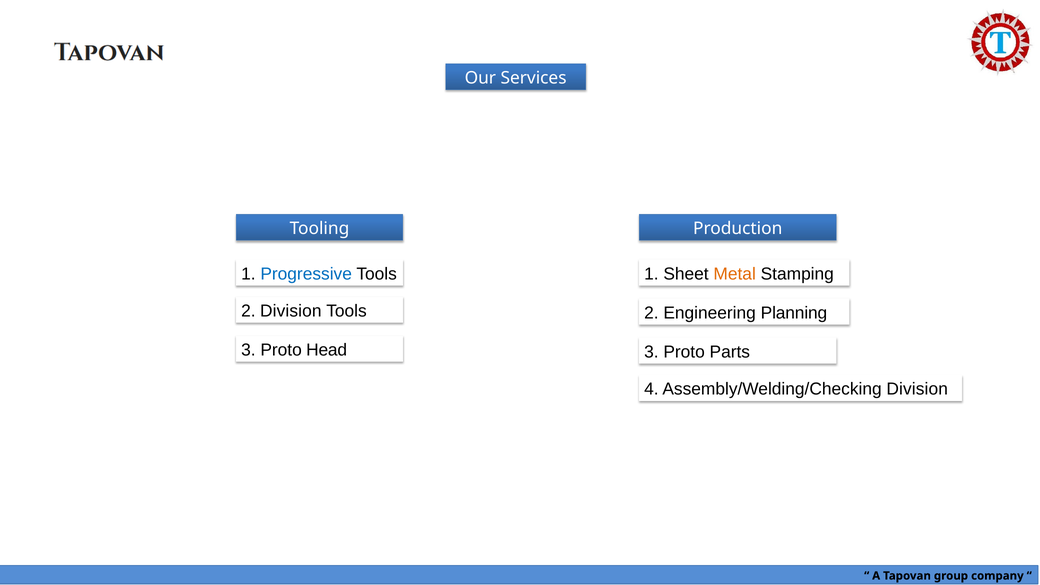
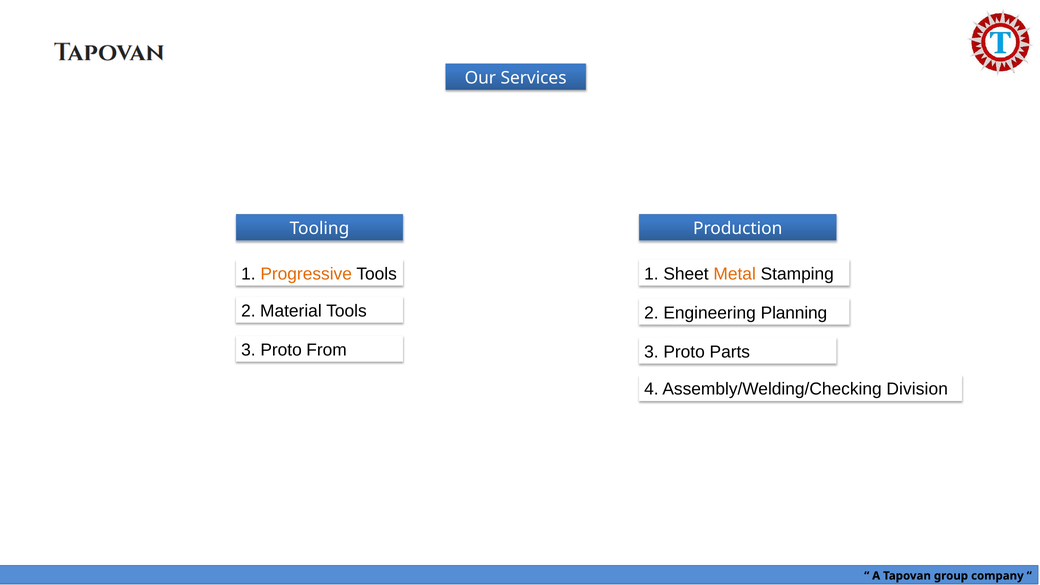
Progressive colour: blue -> orange
2 Division: Division -> Material
Head: Head -> From
